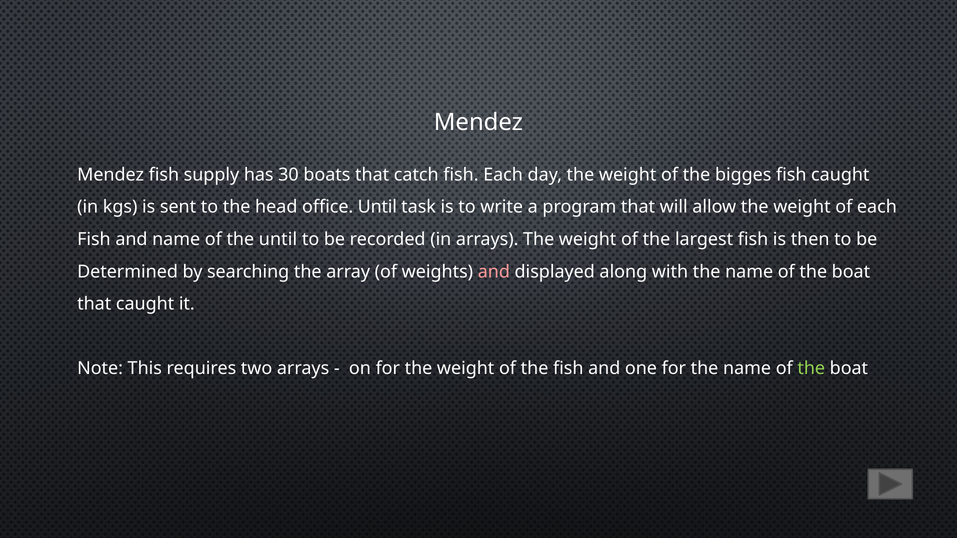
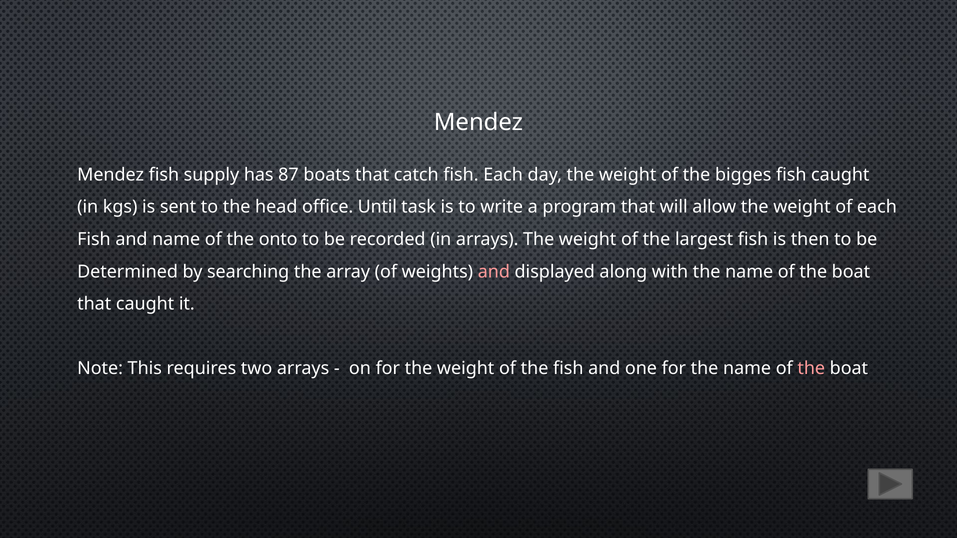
30: 30 -> 87
the until: until -> onto
the at (811, 369) colour: light green -> pink
